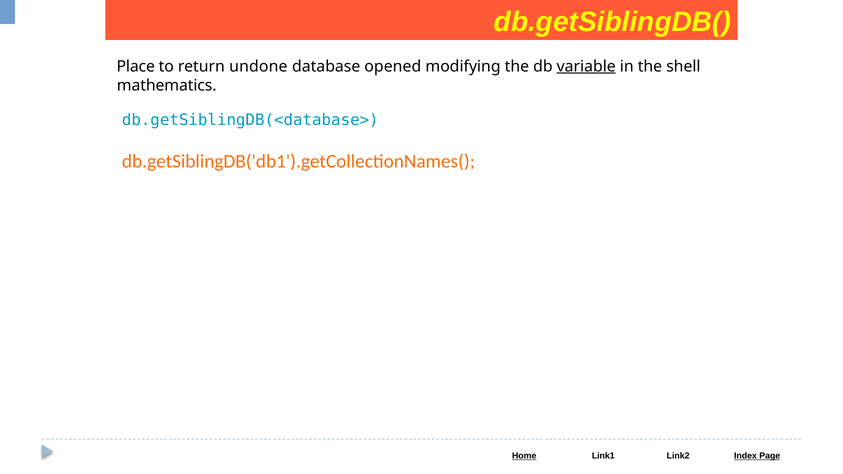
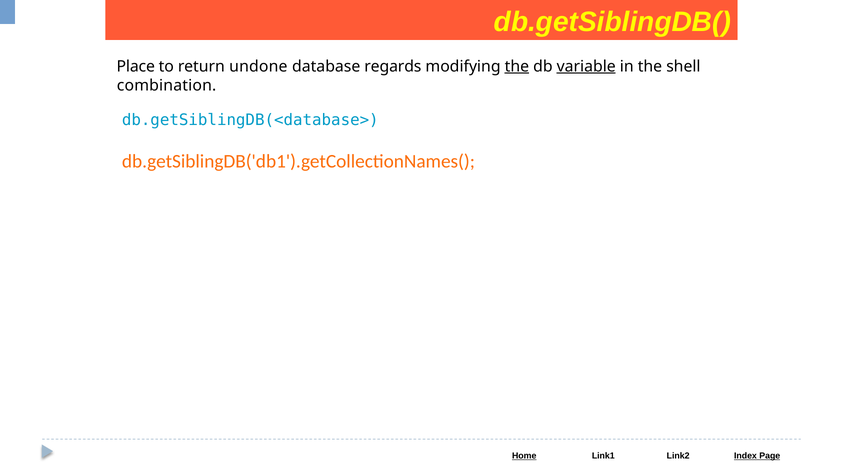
opened: opened -> regards
the at (517, 66) underline: none -> present
mathematics: mathematics -> combination
